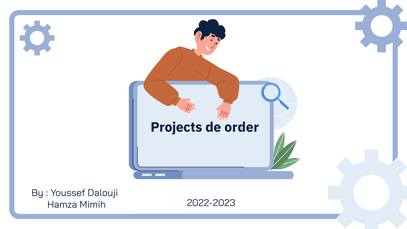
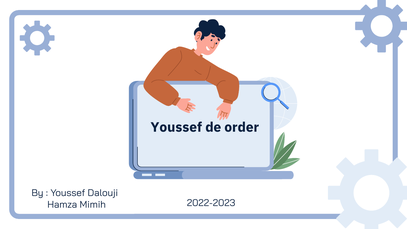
Projects at (176, 127): Projects -> Youssef
